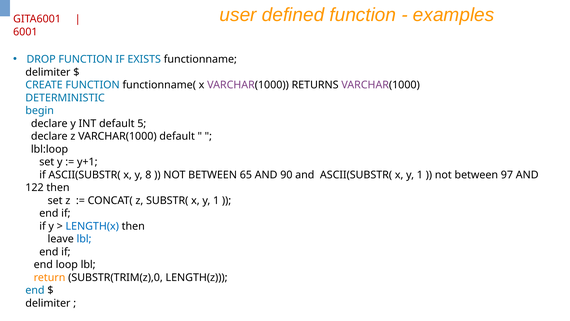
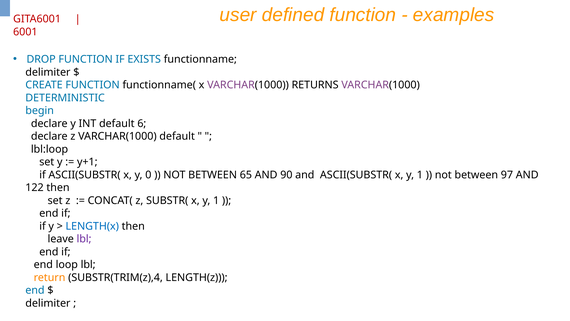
5: 5 -> 6
8: 8 -> 0
lbl at (84, 239) colour: blue -> purple
SUBSTR(TRIM(z),0: SUBSTR(TRIM(z),0 -> SUBSTR(TRIM(z),4
